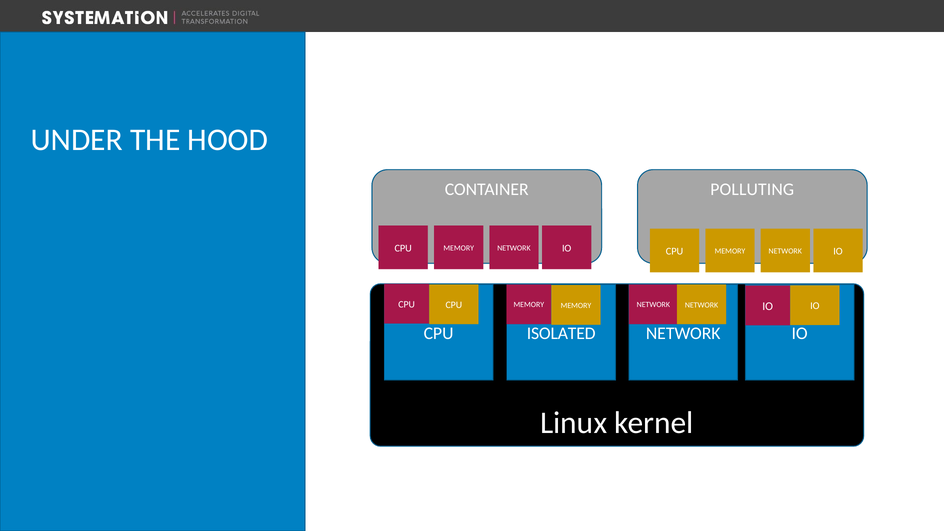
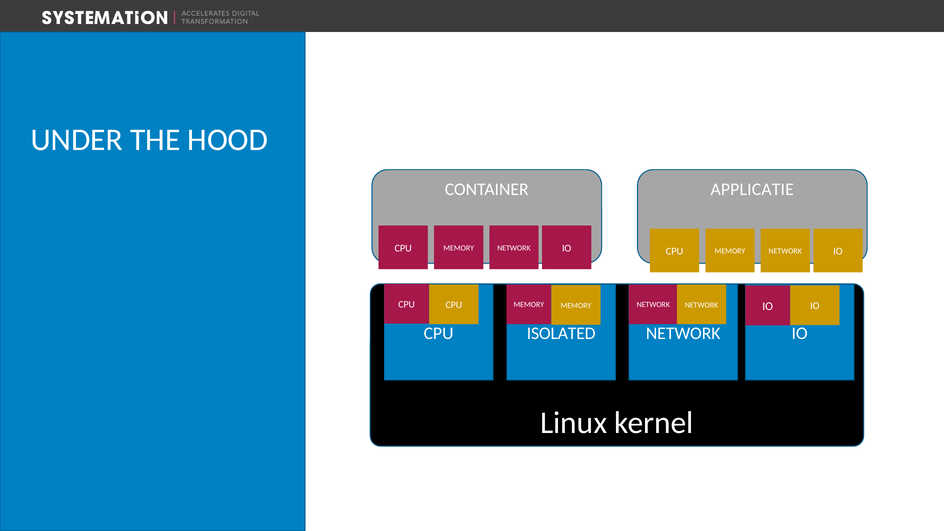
POLLUTING: POLLUTING -> APPLICATIE
